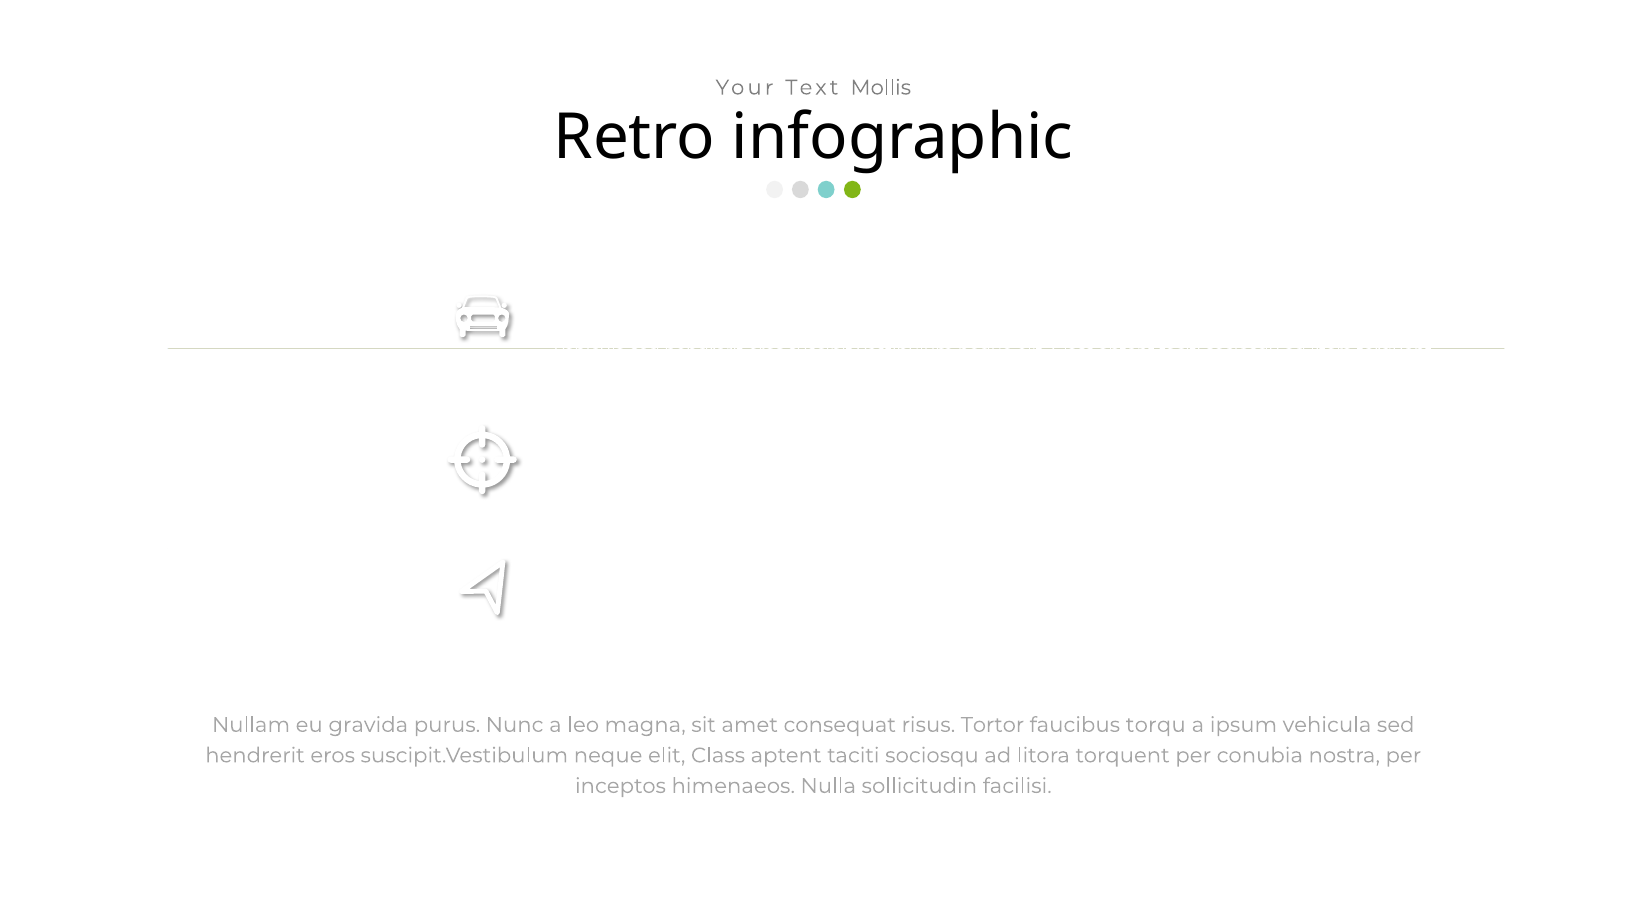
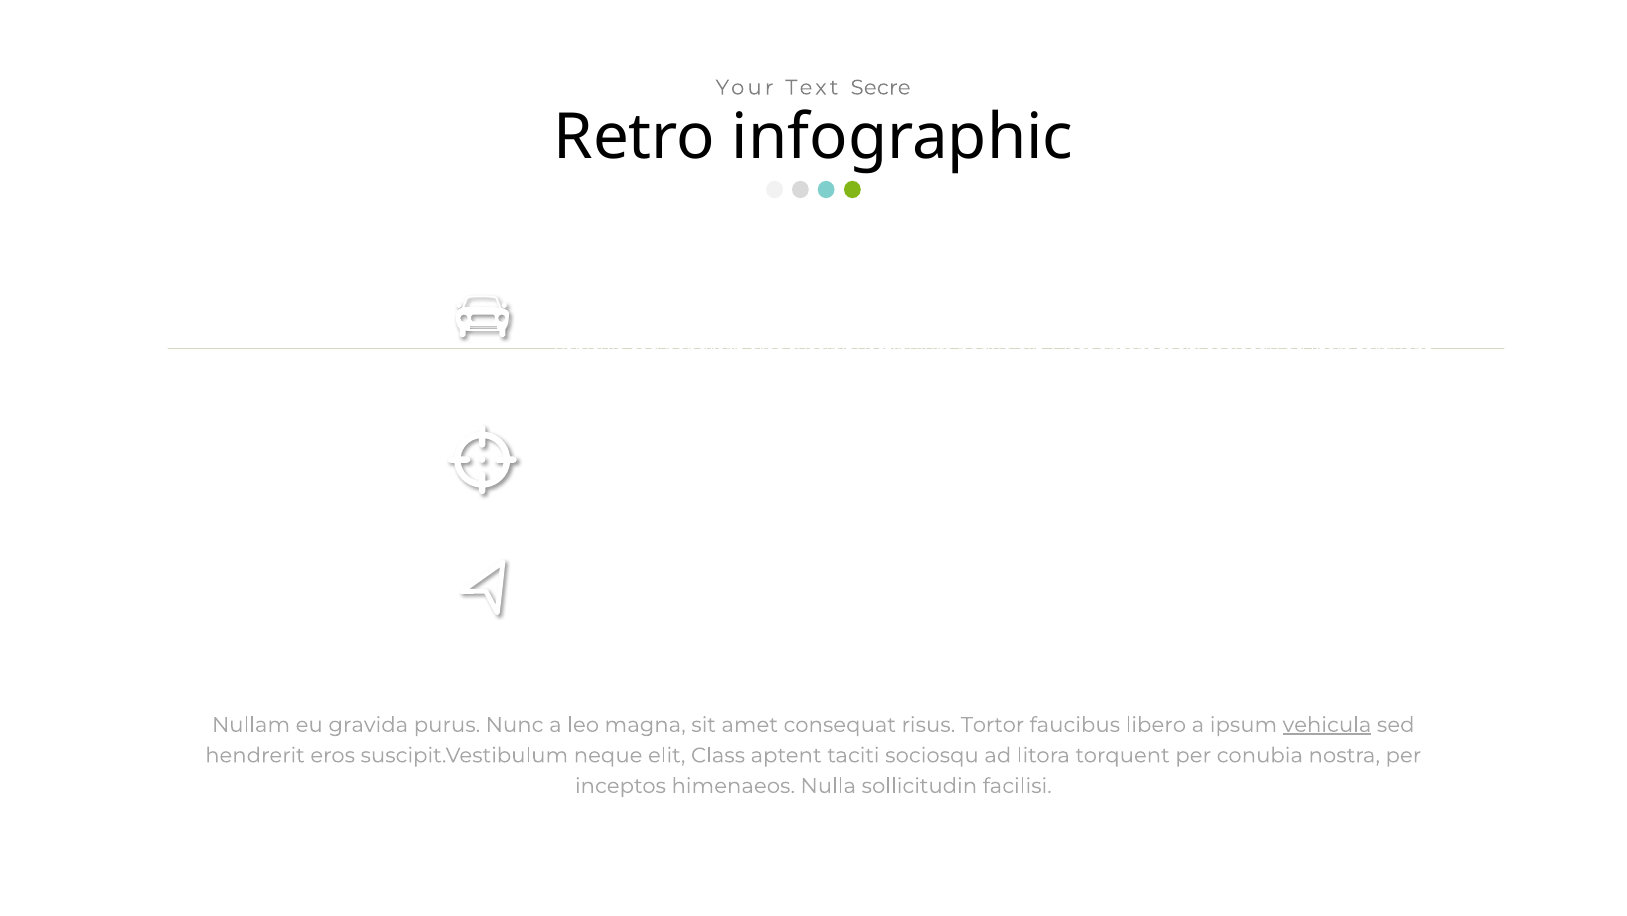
Mollis: Mollis -> Secre
torqu: torqu -> libero
vehicula at (1327, 725) underline: none -> present
